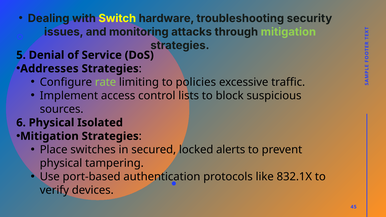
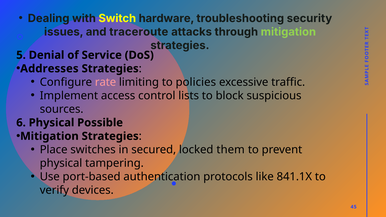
monitoring: monitoring -> traceroute
rate colour: light green -> pink
Isolated: Isolated -> Possible
alerts: alerts -> them
832.1X: 832.1X -> 841.1X
